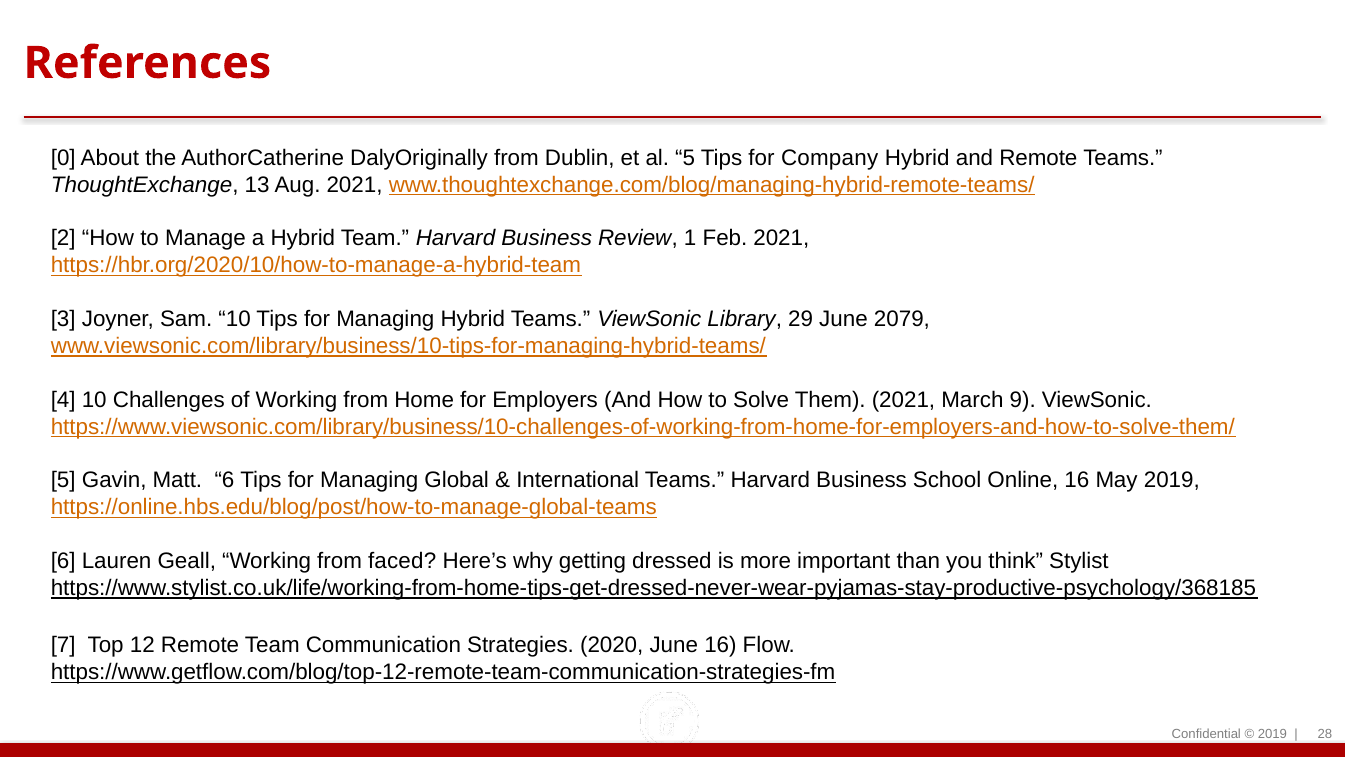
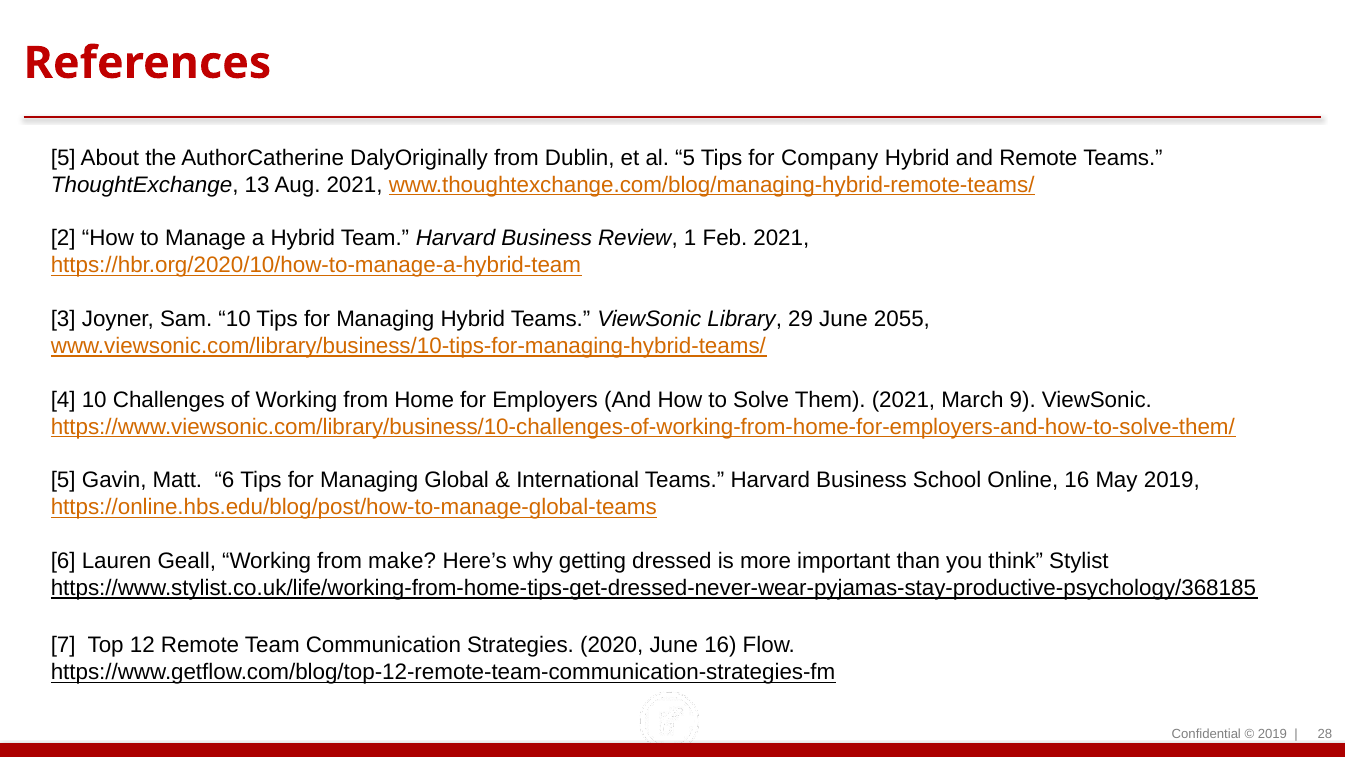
0 at (63, 158): 0 -> 5
2079: 2079 -> 2055
faced: faced -> make
